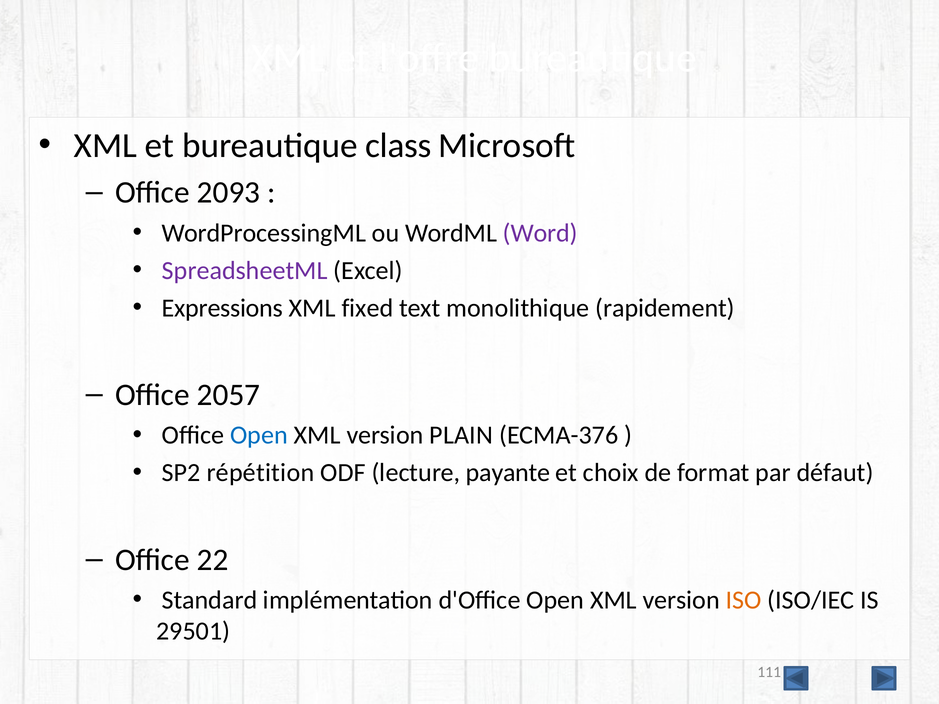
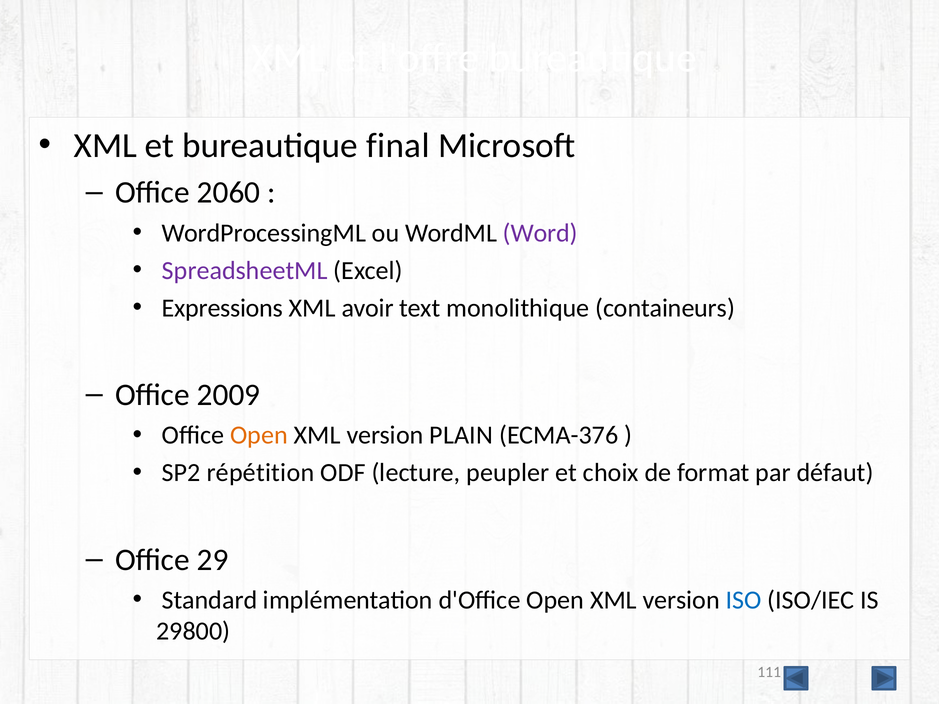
class: class -> final
2093: 2093 -> 2060
fixed: fixed -> avoir
rapidement: rapidement -> containeurs
2057: 2057 -> 2009
Open at (259, 435) colour: blue -> orange
payante: payante -> peupler
22: 22 -> 29
ISO colour: orange -> blue
29501: 29501 -> 29800
